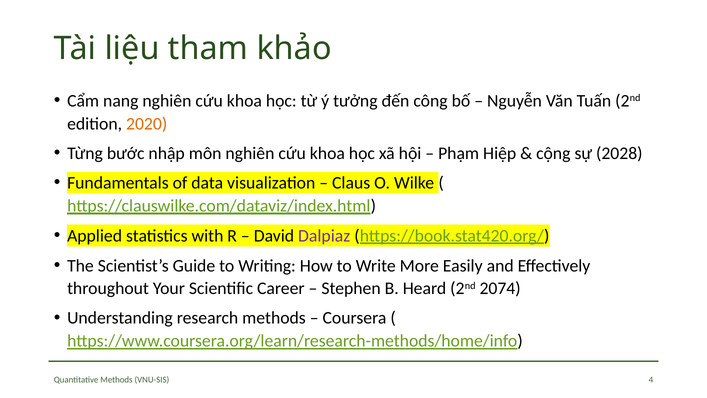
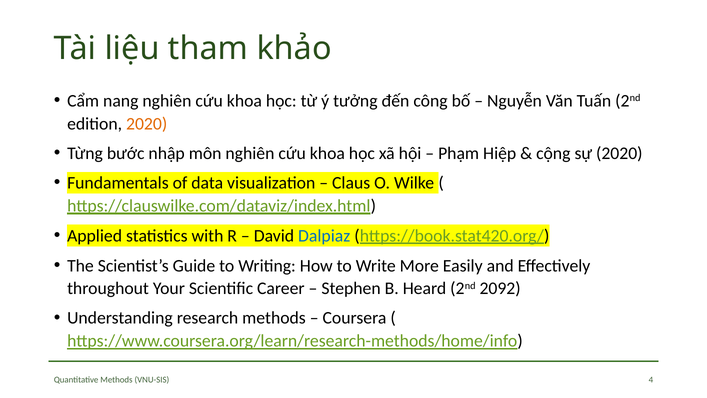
sự 2028: 2028 -> 2020
Dalpiaz colour: purple -> blue
2074: 2074 -> 2092
